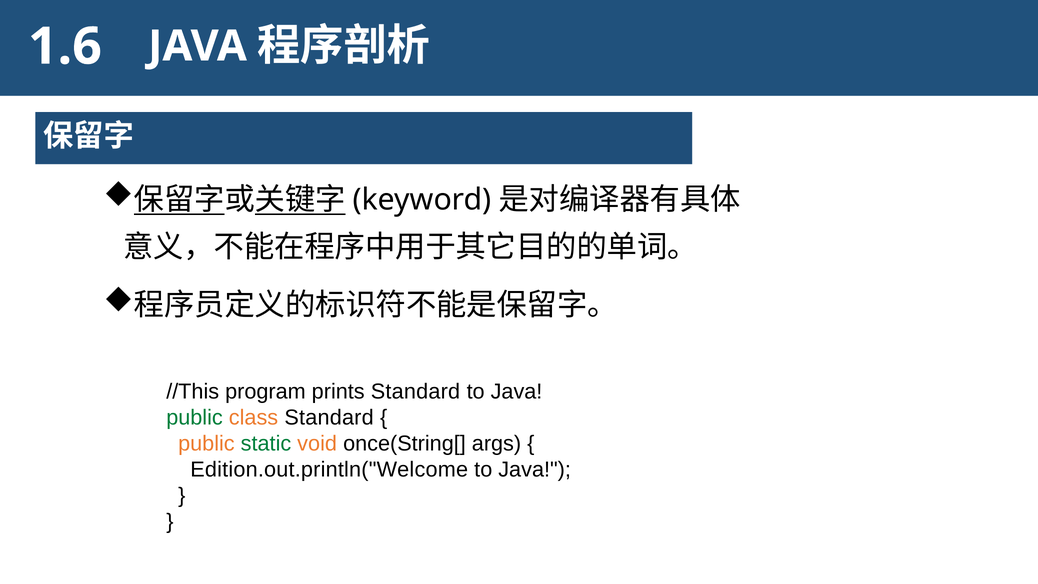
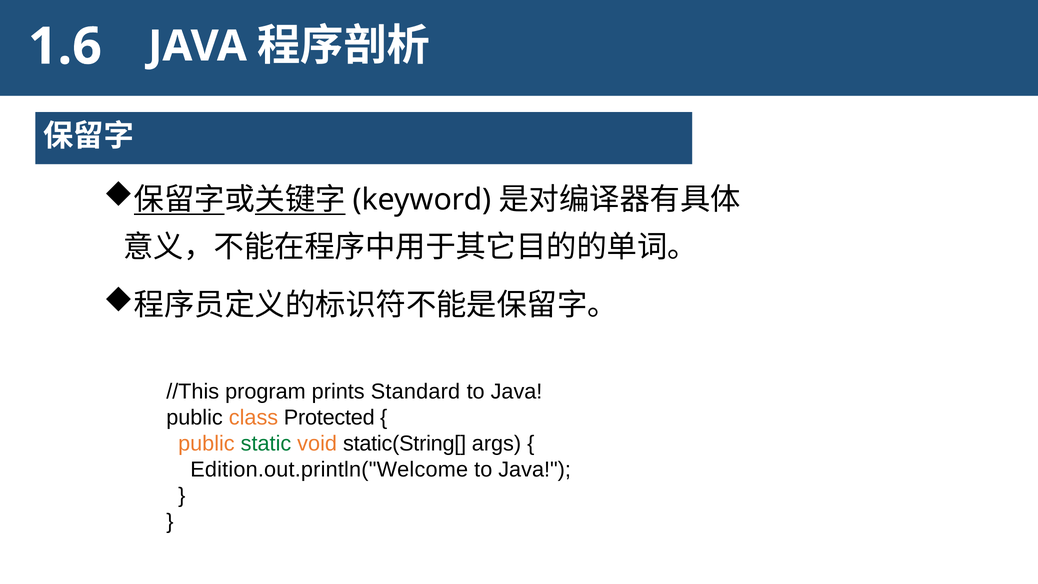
public at (195, 418) colour: green -> black
class Standard: Standard -> Protected
once(String[: once(String[ -> static(String[
